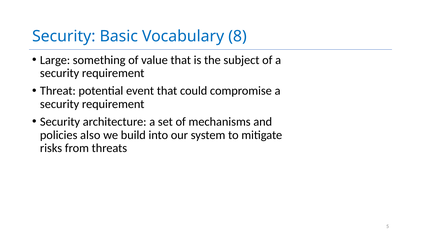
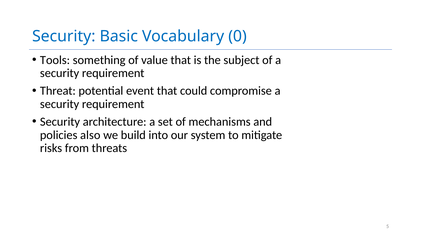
8: 8 -> 0
Large: Large -> Tools
